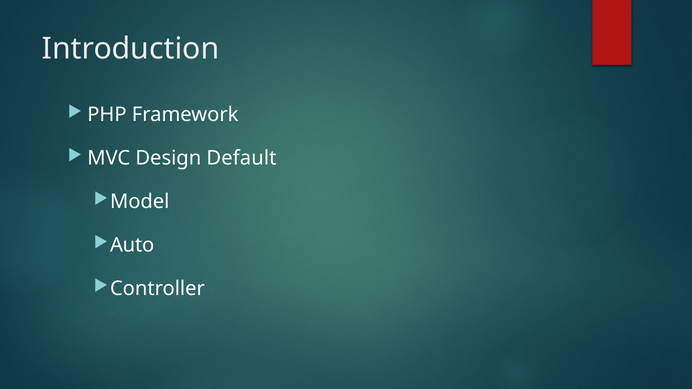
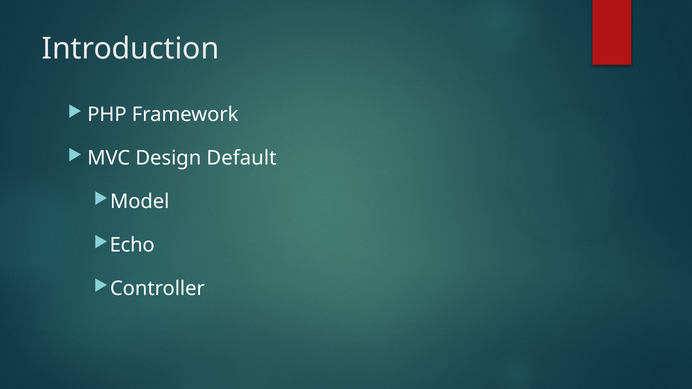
Auto: Auto -> Echo
